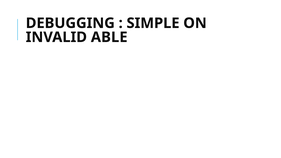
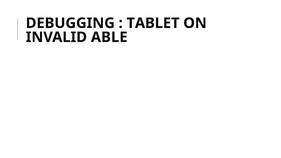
SIMPLE: SIMPLE -> TABLET
